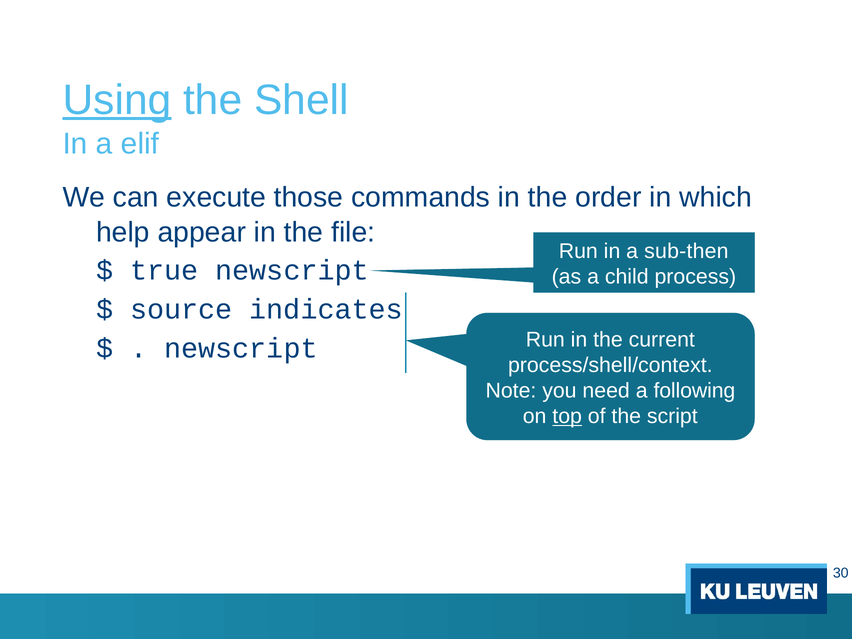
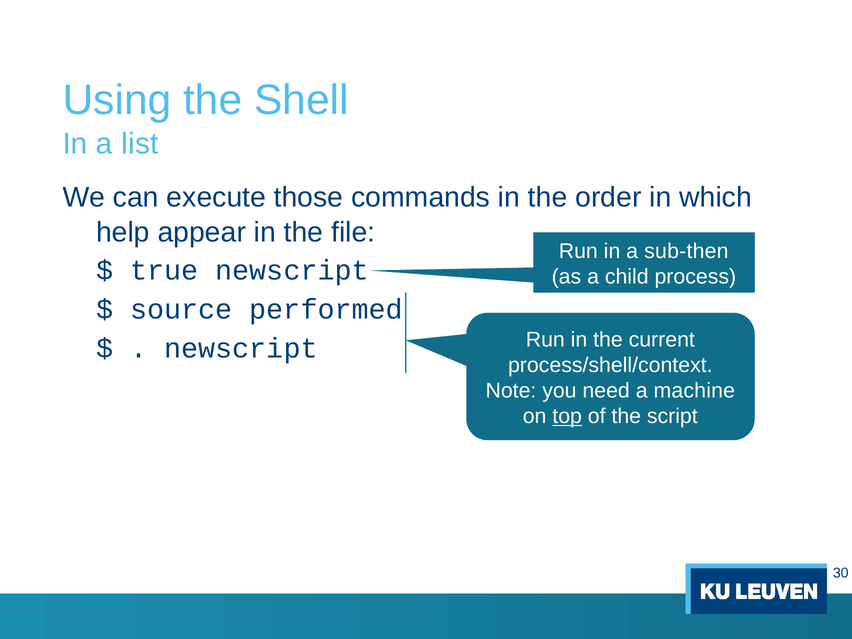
Using underline: present -> none
elif: elif -> list
indicates: indicates -> performed
following: following -> machine
